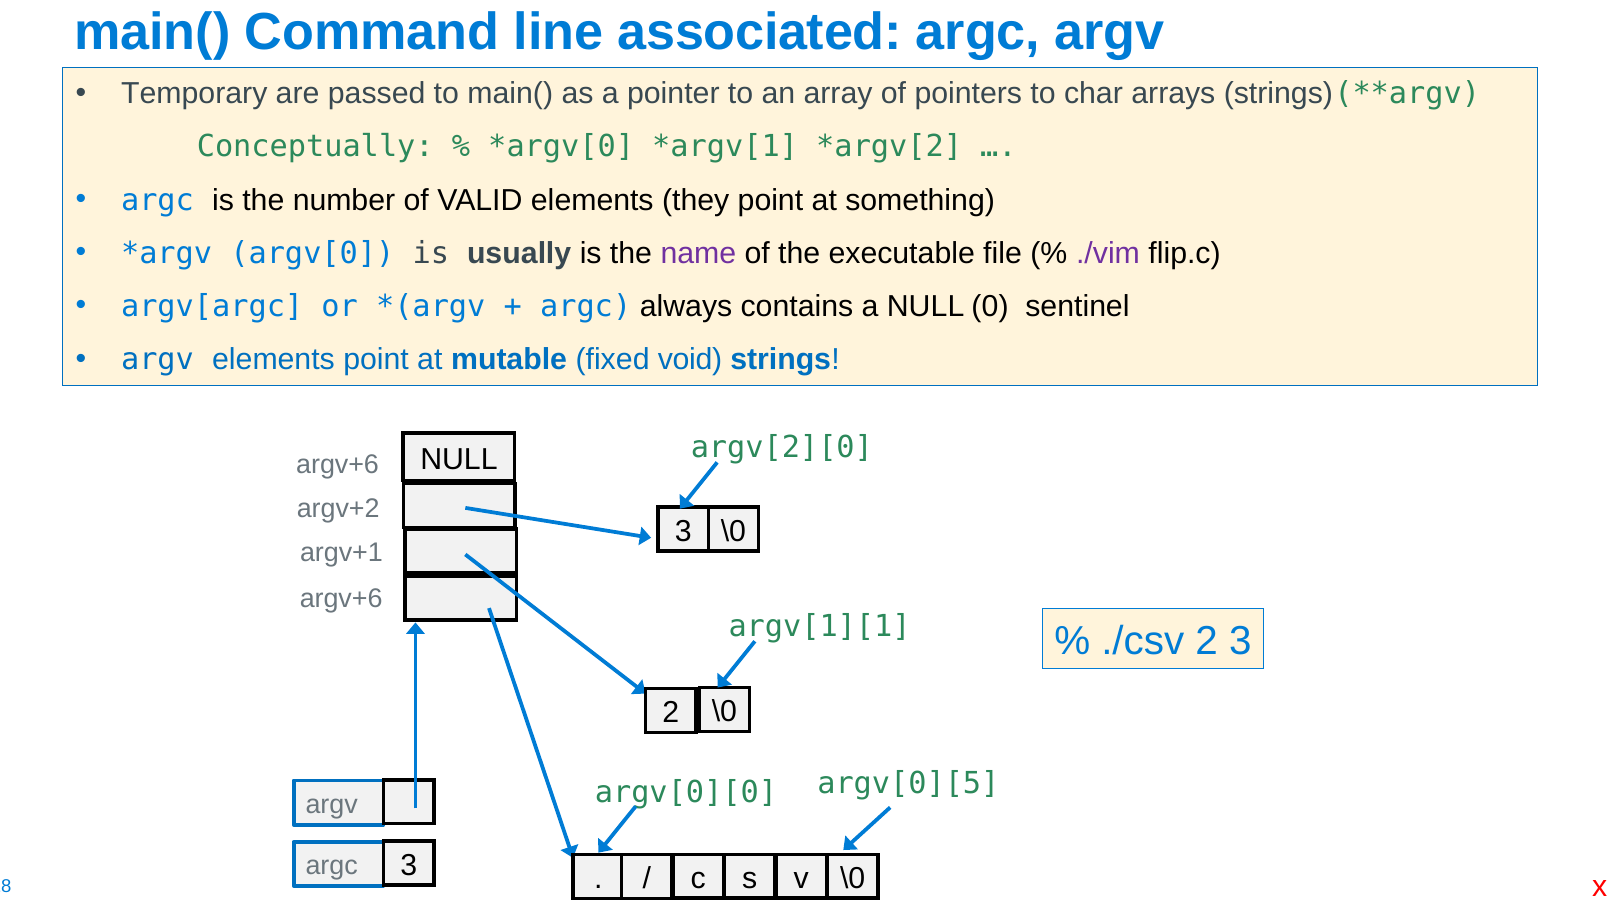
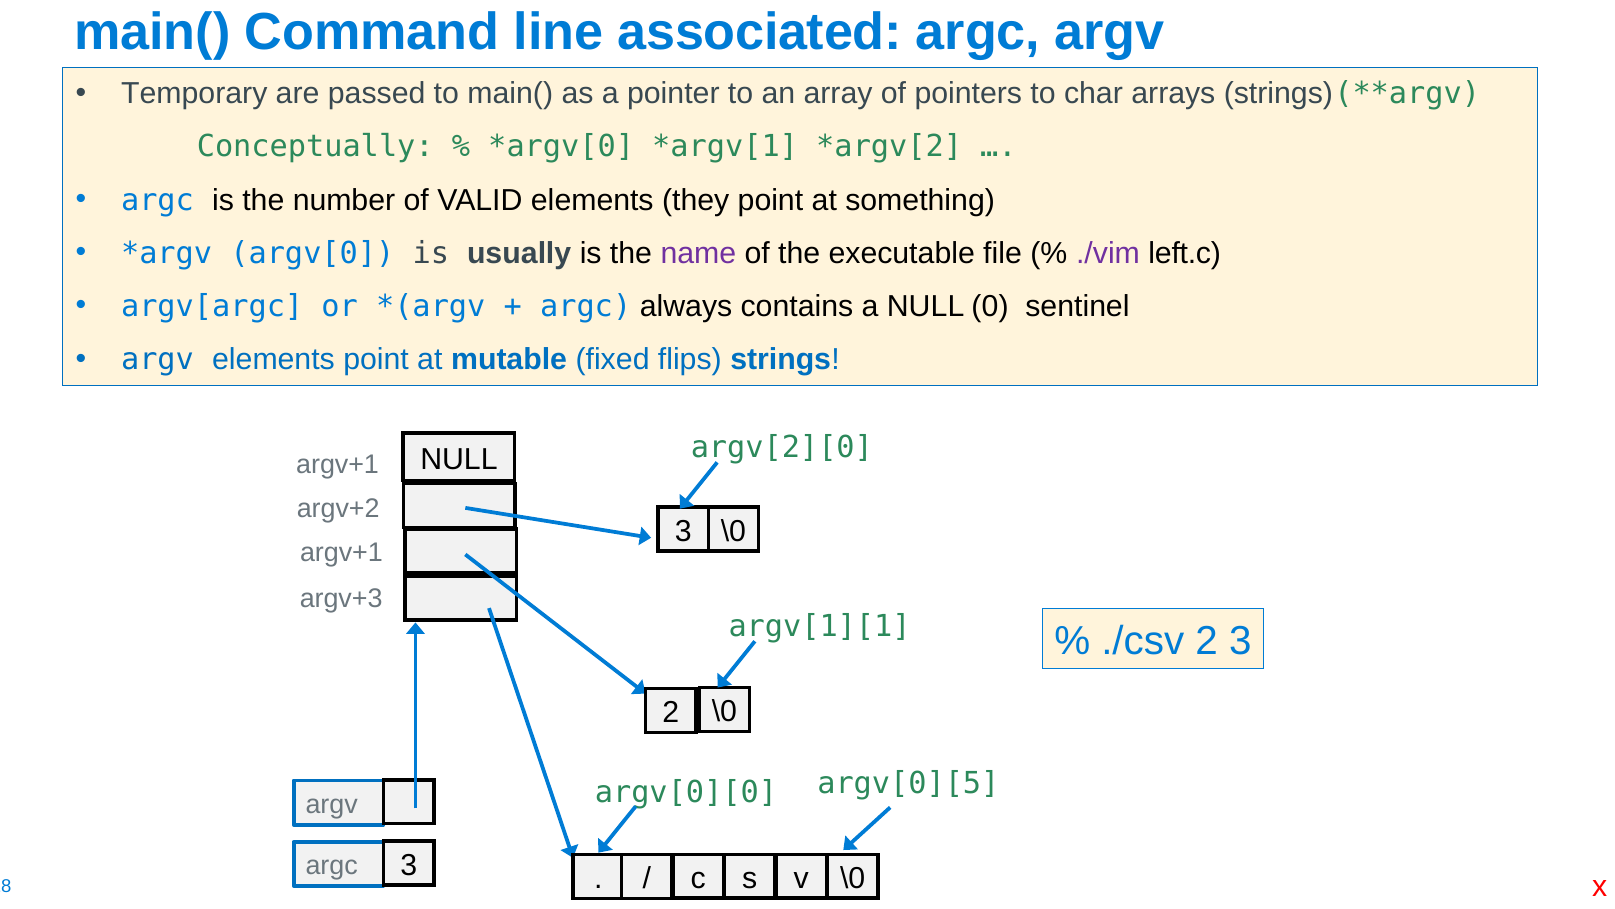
flip.c: flip.c -> left.c
void: void -> flips
argv+6 at (338, 465): argv+6 -> argv+1
argv+6 at (341, 598): argv+6 -> argv+3
